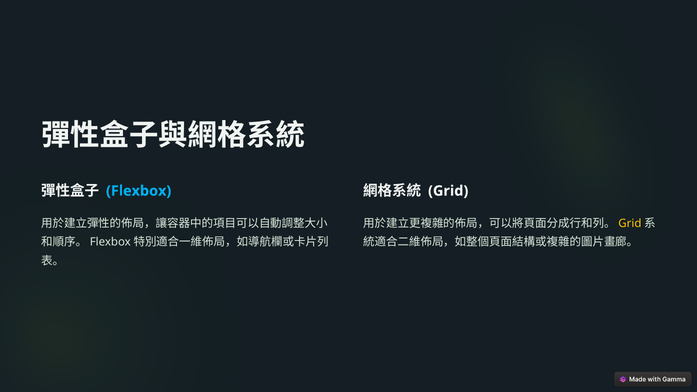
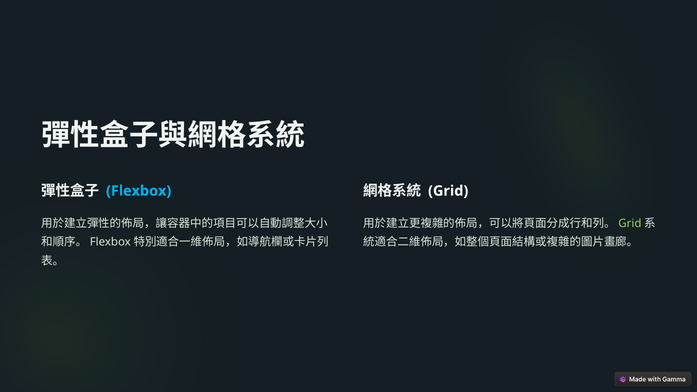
Grid at (630, 223) colour: yellow -> light green
